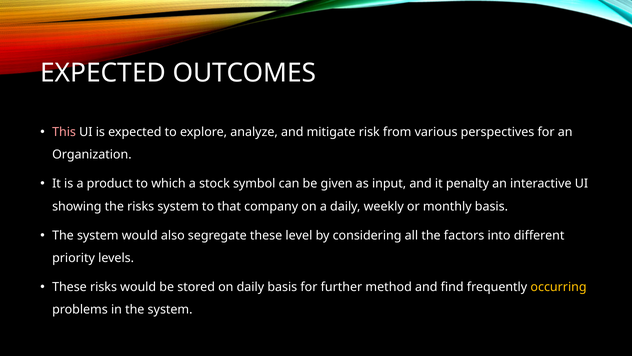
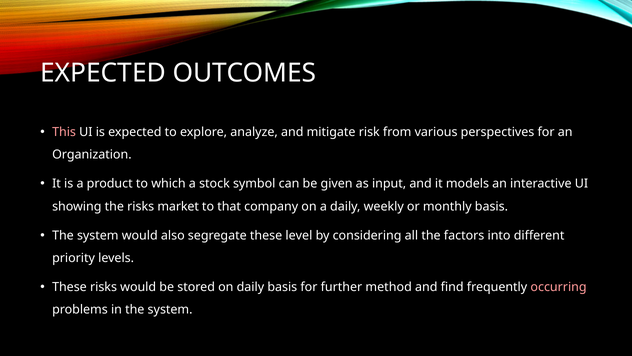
penalty: penalty -> models
risks system: system -> market
occurring colour: yellow -> pink
